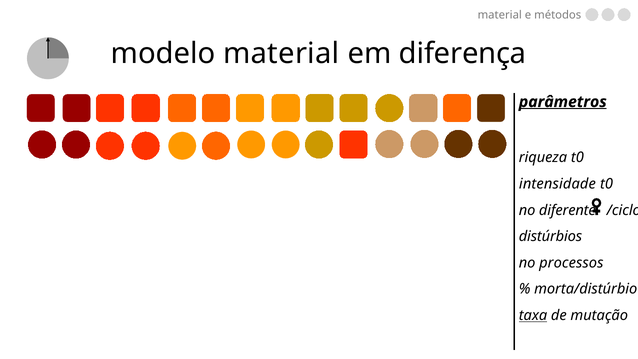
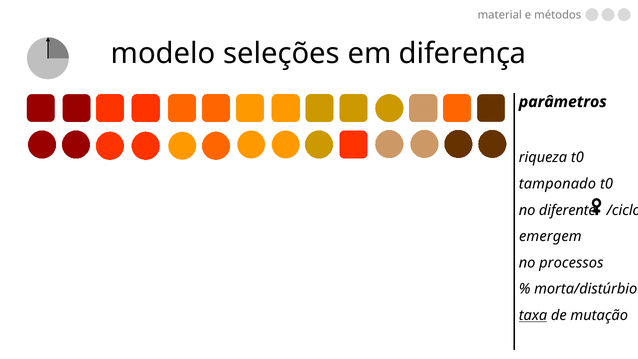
modelo material: material -> seleções
parâmetros underline: present -> none
intensidade: intensidade -> tamponado
distúrbios: distúrbios -> emergem
